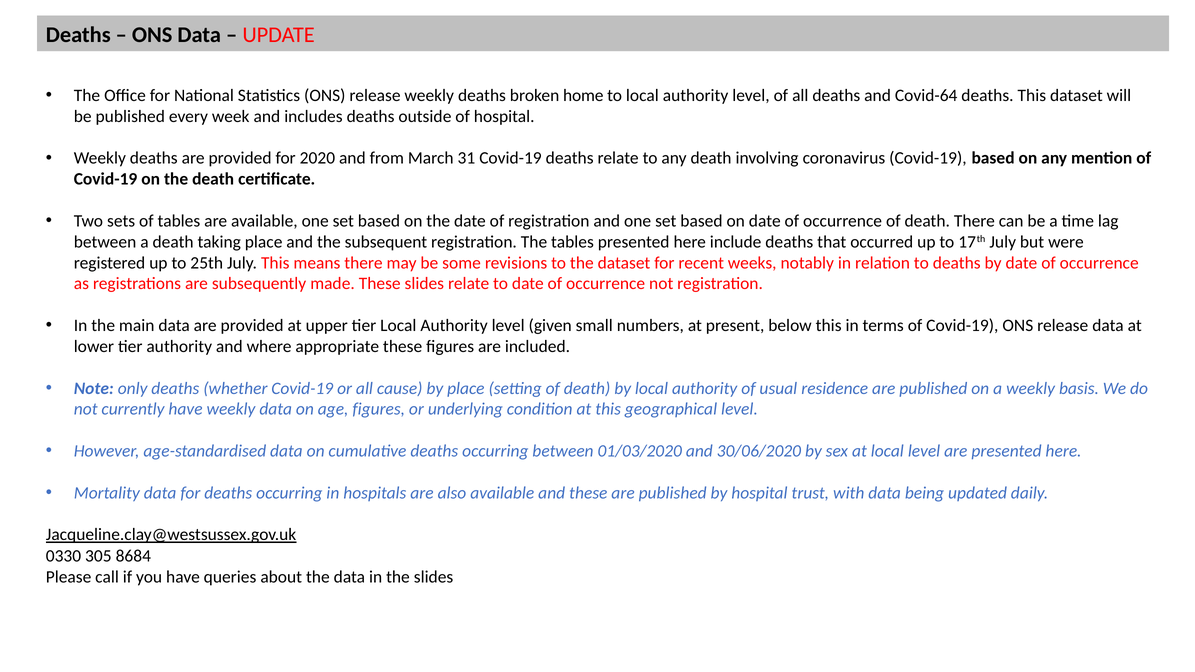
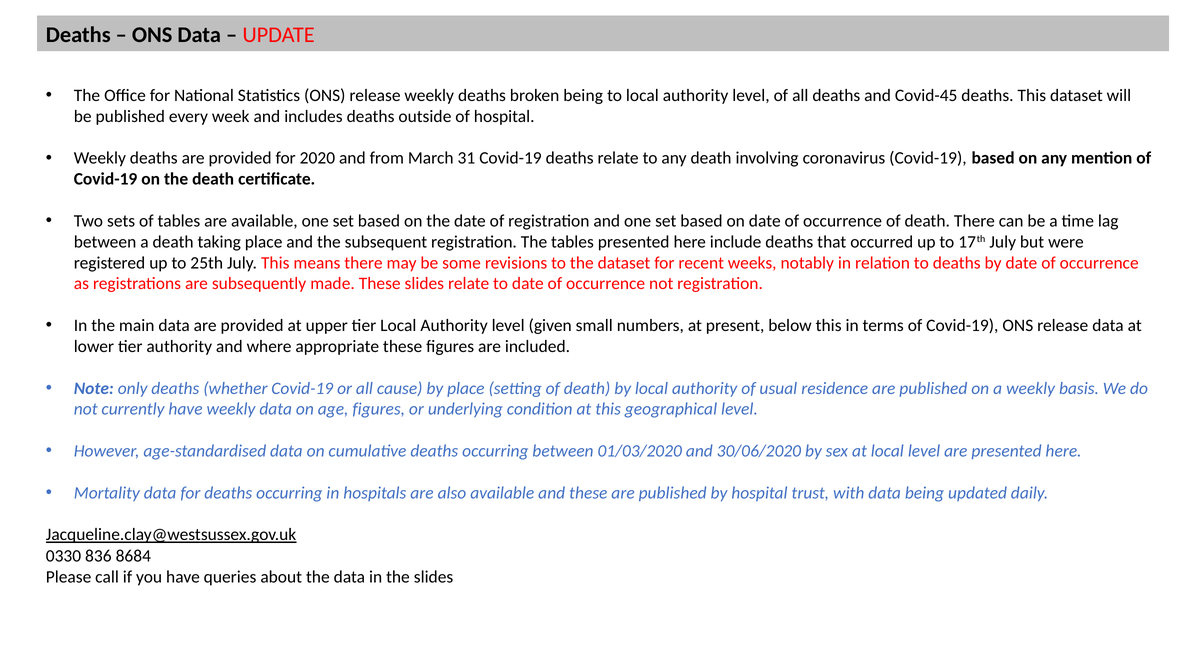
broken home: home -> being
Covid-64: Covid-64 -> Covid-45
305: 305 -> 836
